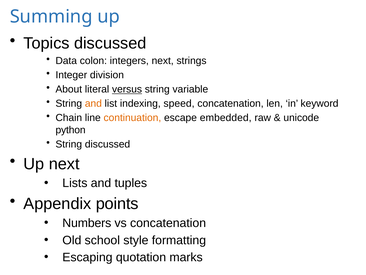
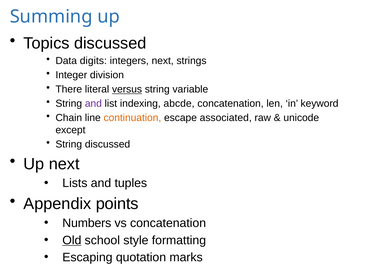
colon: colon -> digits
About: About -> There
and at (93, 103) colour: orange -> purple
speed: speed -> abcde
embedded: embedded -> associated
python: python -> except
Old underline: none -> present
